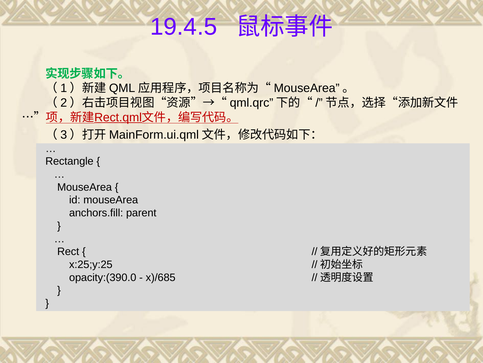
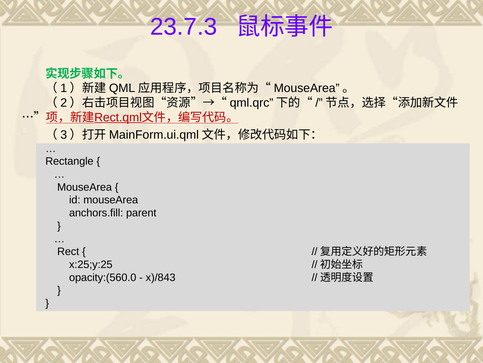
19.4.5: 19.4.5 -> 23.7.3
opacity:(390.0: opacity:(390.0 -> opacity:(560.0
x)/685: x)/685 -> x)/843
